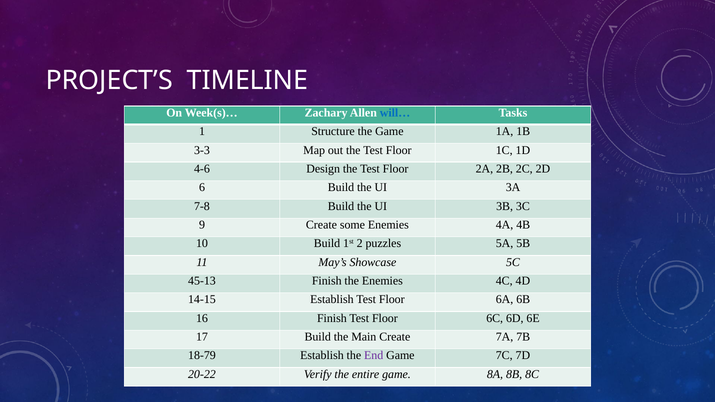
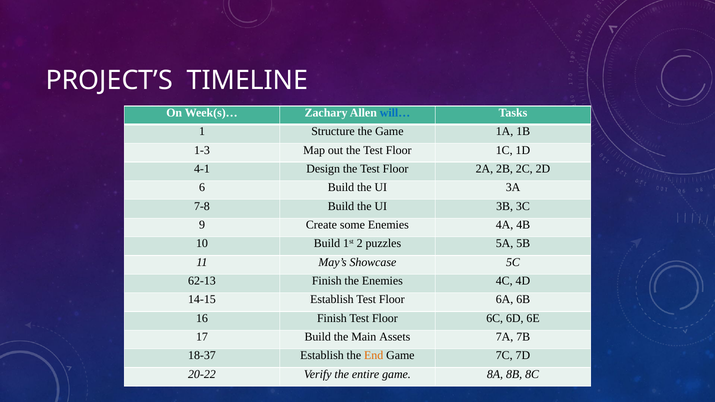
3-3: 3-3 -> 1-3
4-6: 4-6 -> 4-1
45-13: 45-13 -> 62-13
Main Create: Create -> Assets
18-79: 18-79 -> 18-37
End colour: purple -> orange
